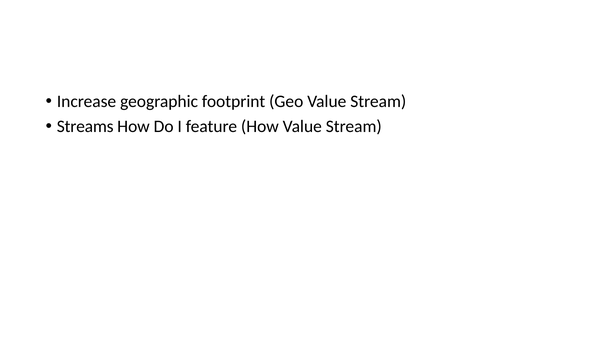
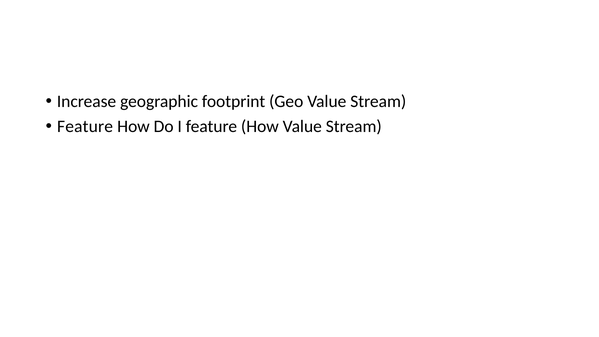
Streams at (85, 126): Streams -> Feature
